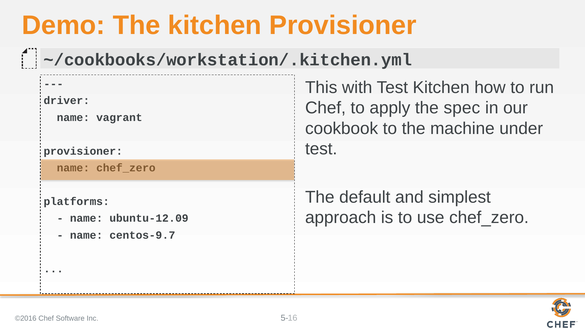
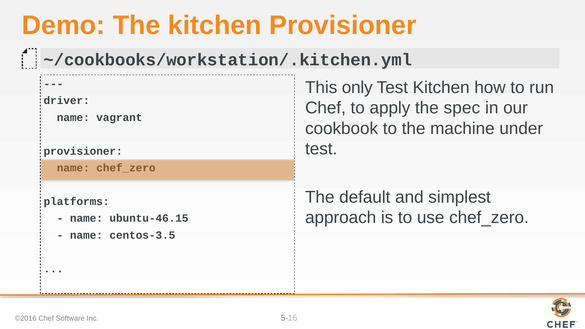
with: with -> only
ubuntu-12.09: ubuntu-12.09 -> ubuntu-46.15
centos-9.7: centos-9.7 -> centos-3.5
